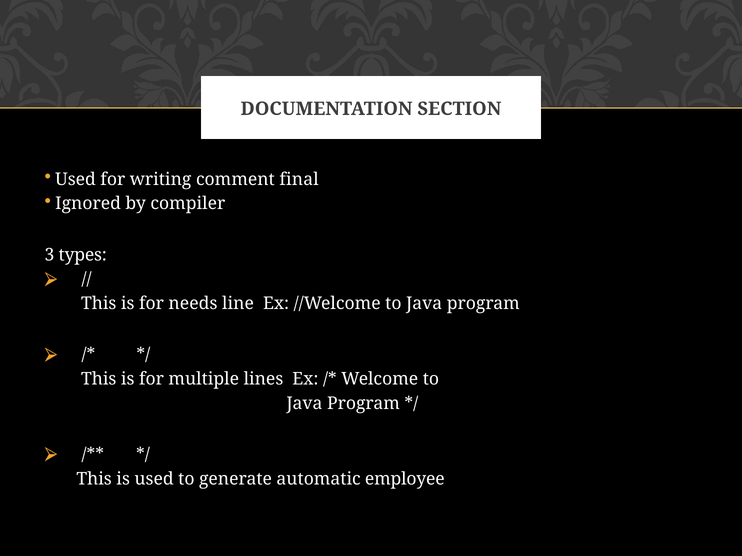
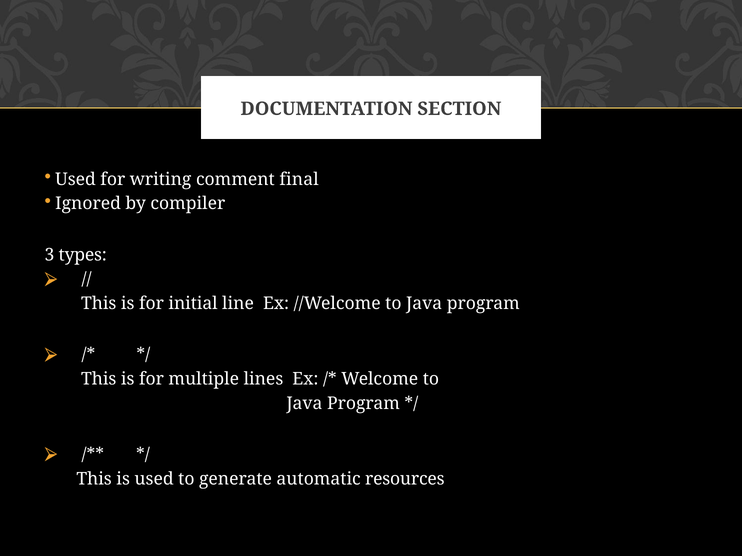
needs: needs -> initial
employee: employee -> resources
